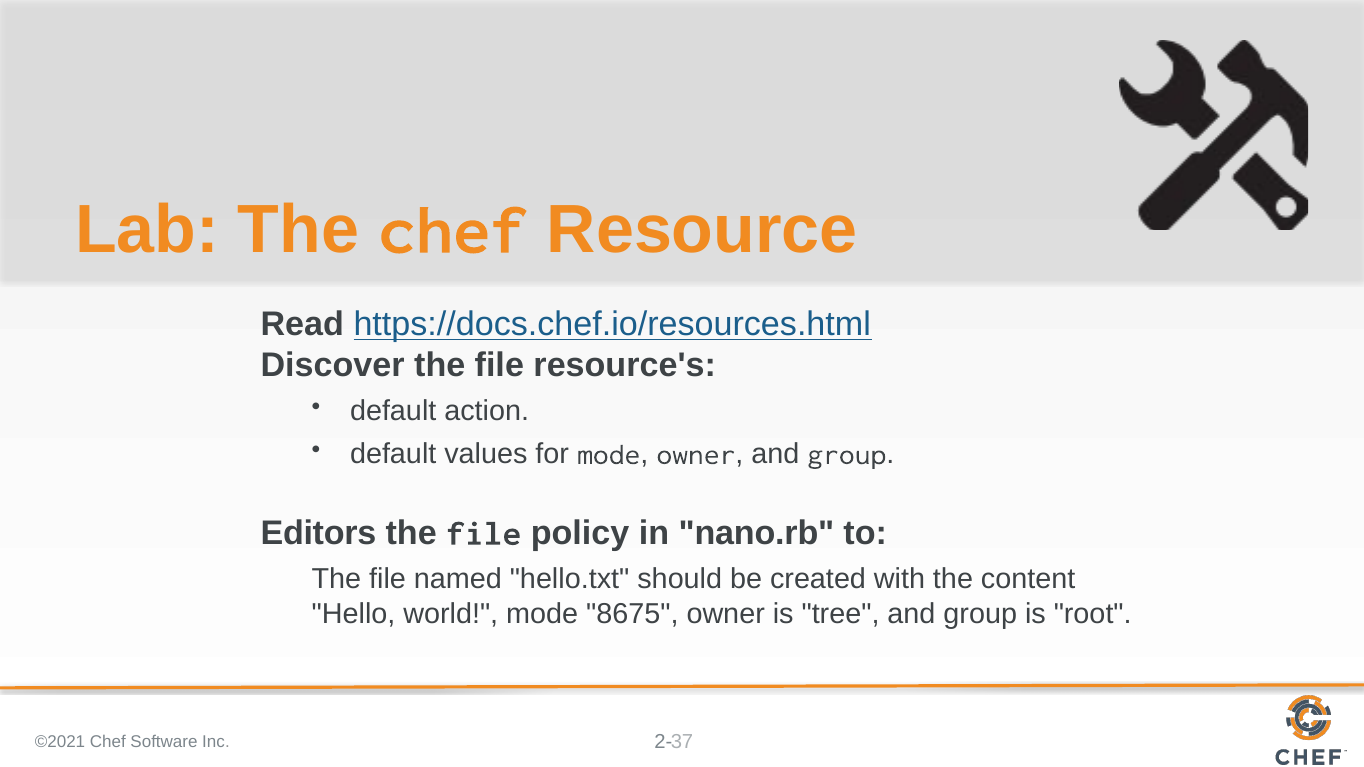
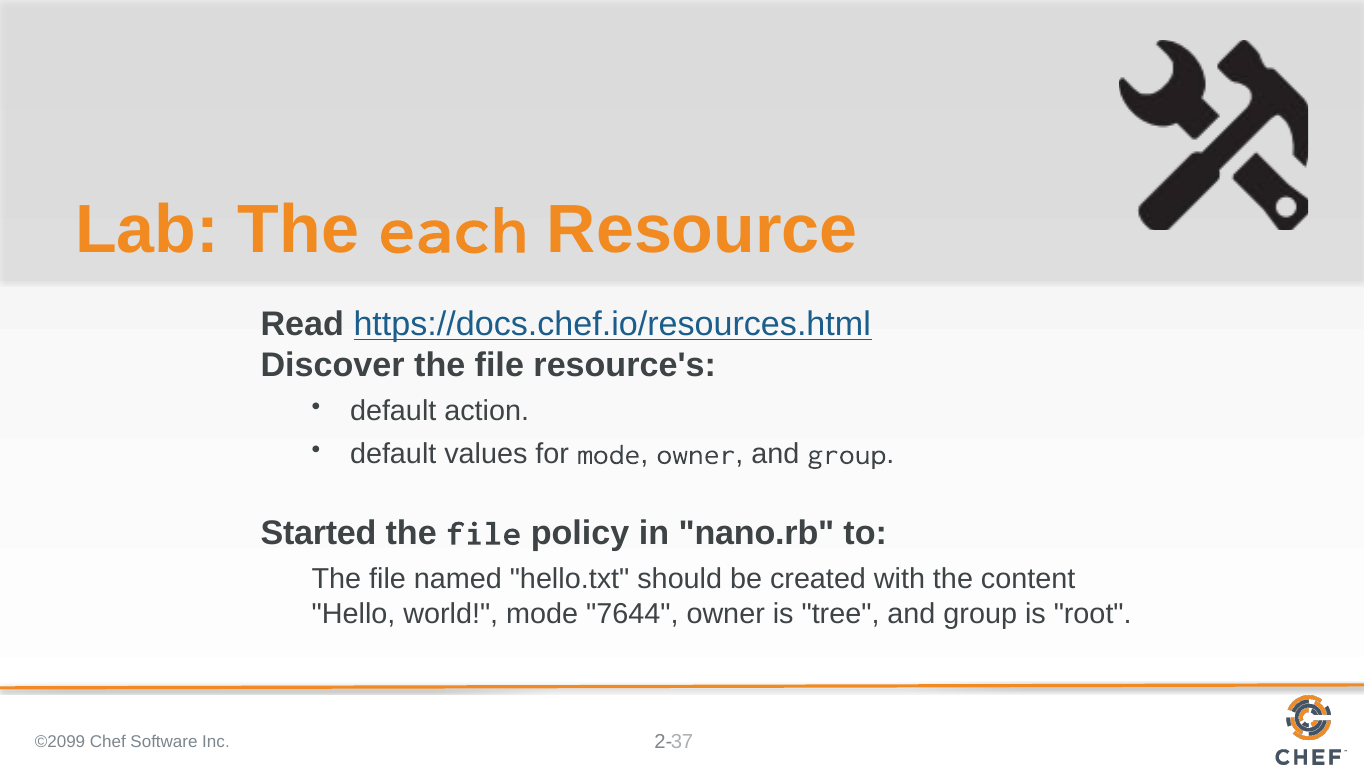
The chef: chef -> each
Editors: Editors -> Started
8675: 8675 -> 7644
©2021: ©2021 -> ©2099
